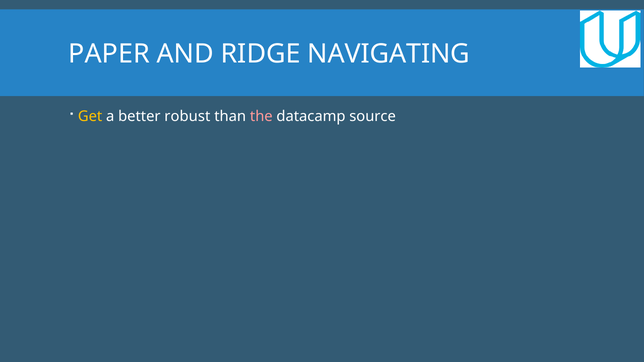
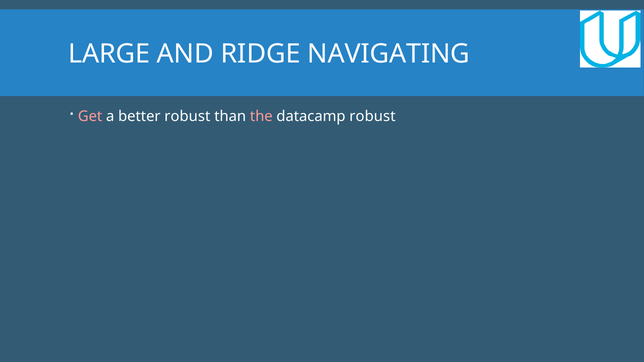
PAPER: PAPER -> LARGE
Get colour: yellow -> pink
datacamp source: source -> robust
